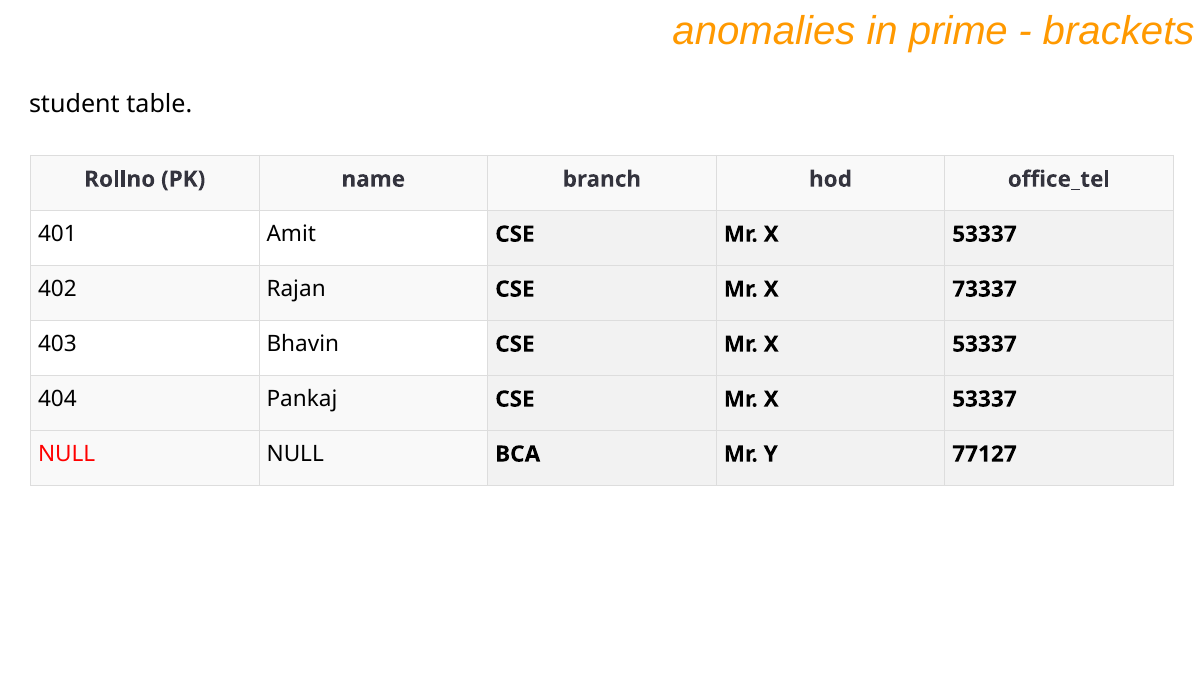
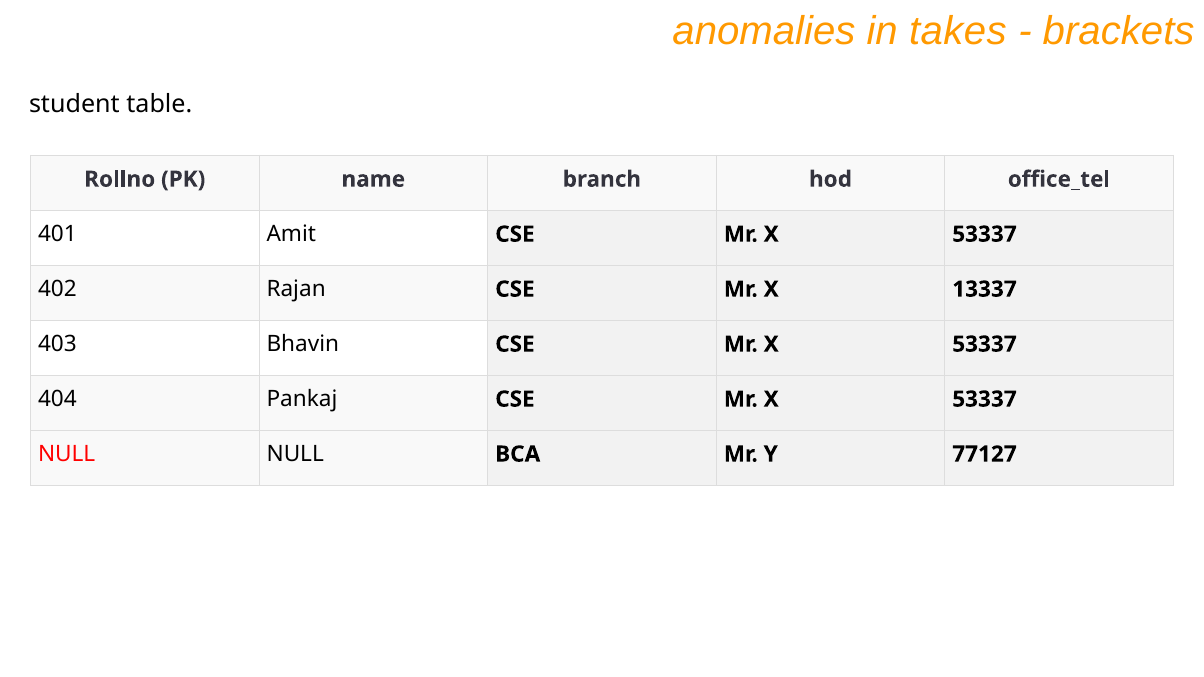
prime: prime -> takes
73337: 73337 -> 13337
